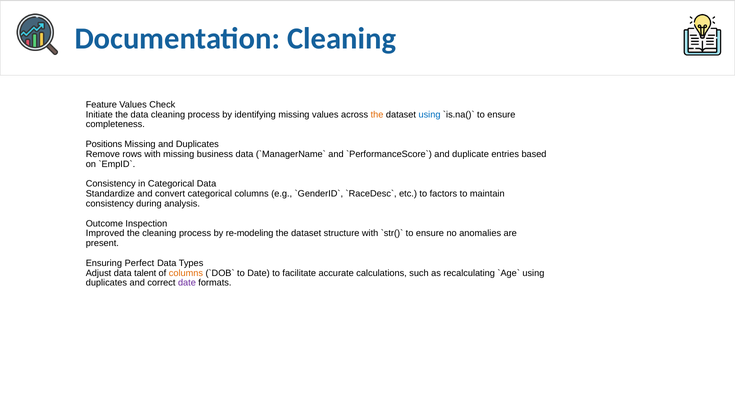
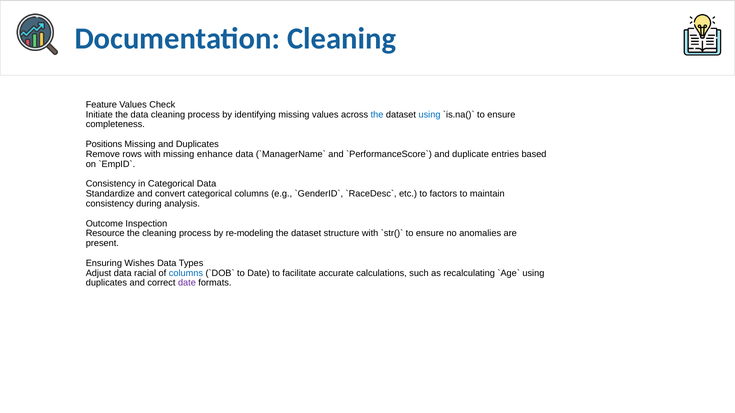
the at (377, 115) colour: orange -> blue
business: business -> enhance
Improved: Improved -> Resource
Perfect: Perfect -> Wishes
talent: talent -> racial
columns at (186, 273) colour: orange -> blue
